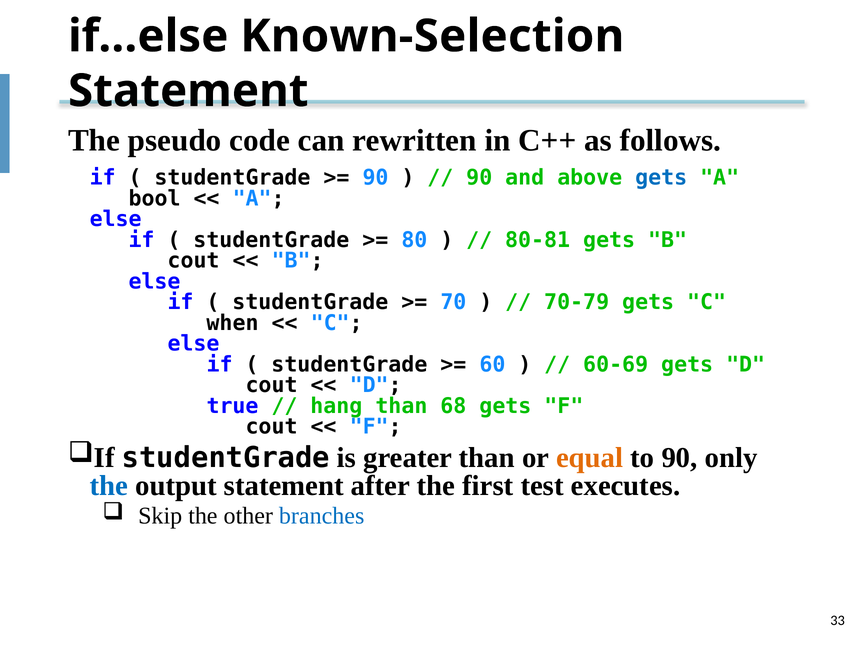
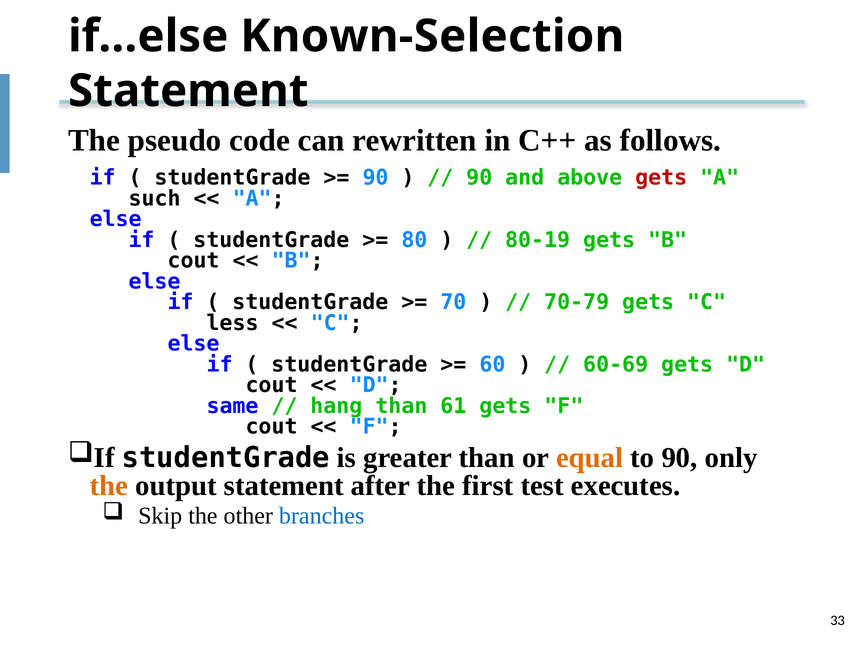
gets at (661, 178) colour: blue -> red
bool: bool -> such
80-81: 80-81 -> 80-19
when: when -> less
true: true -> same
68: 68 -> 61
the at (109, 486) colour: blue -> orange
